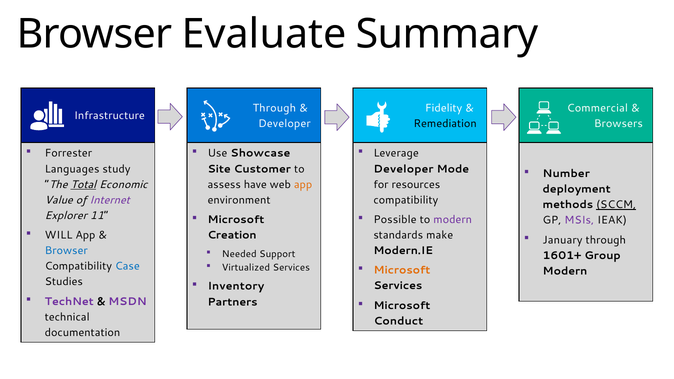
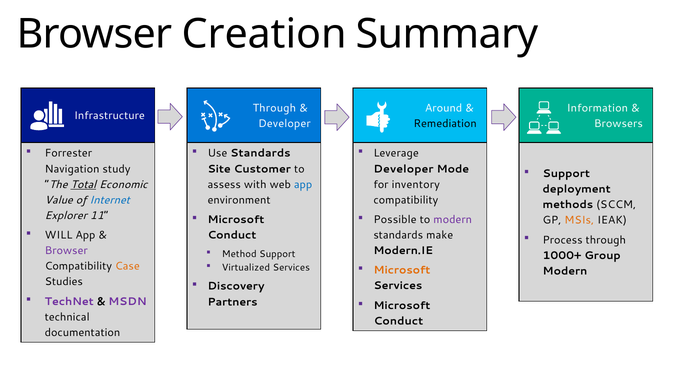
Evaluate: Evaluate -> Creation
Fidelity: Fidelity -> Around
Commercial: Commercial -> Information
Use Showcase: Showcase -> Standards
Languages: Languages -> Navigation
Number at (566, 174): Number -> Support
have: have -> with
app at (303, 184) colour: orange -> blue
resources: resources -> inventory
Internet colour: purple -> blue
SCCM underline: present -> none
MSIs colour: purple -> orange
Creation at (232, 235): Creation -> Conduct
January: January -> Process
Browser at (66, 251) colour: blue -> purple
Needed: Needed -> Method
1601+: 1601+ -> 1000+
Case colour: blue -> orange
Inventory: Inventory -> Discovery
